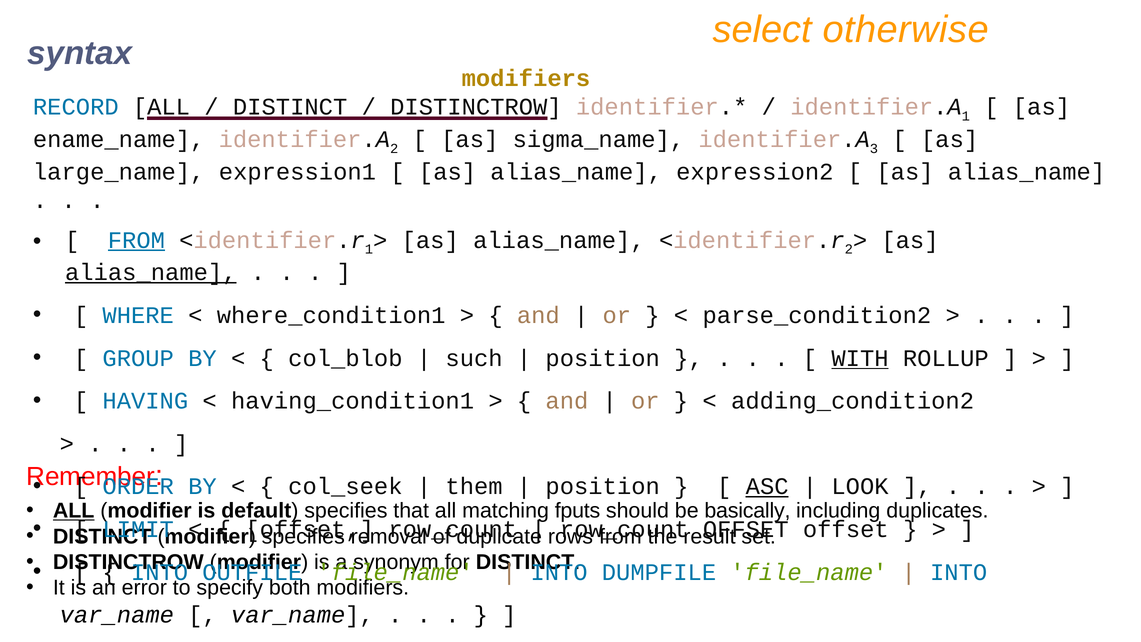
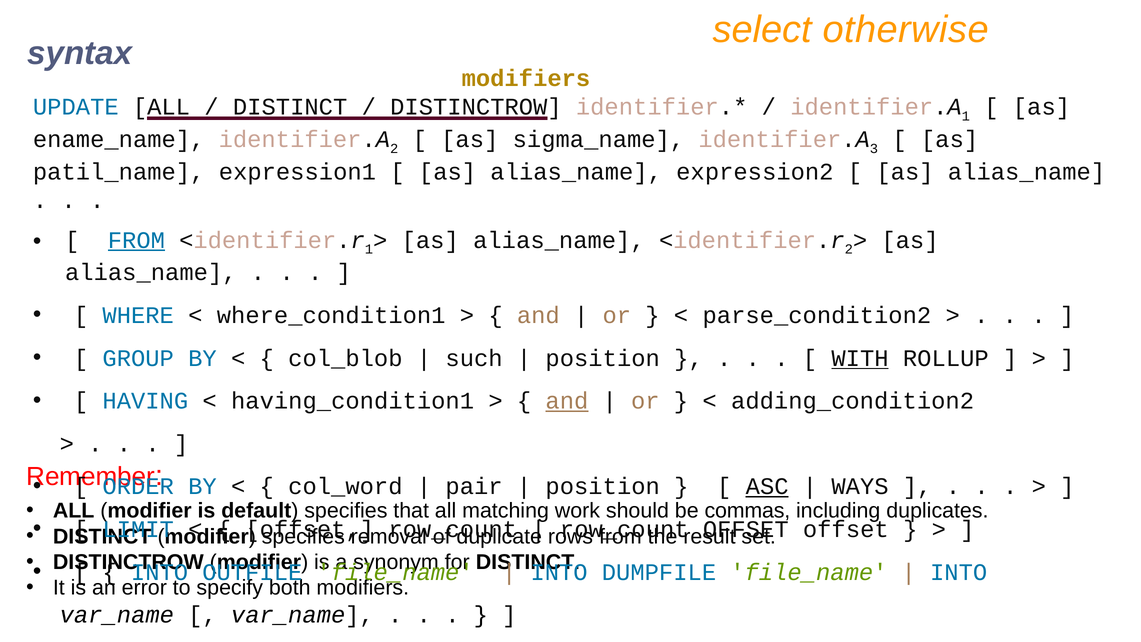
RECORD: RECORD -> UPDATE
large_name: large_name -> patil_name
alias_name at (151, 273) underline: present -> none
and at (567, 401) underline: none -> present
col_seek: col_seek -> col_word
them: them -> pair
LOOK: LOOK -> WAYS
ALL at (74, 511) underline: present -> none
fputs: fputs -> work
basically: basically -> commas
